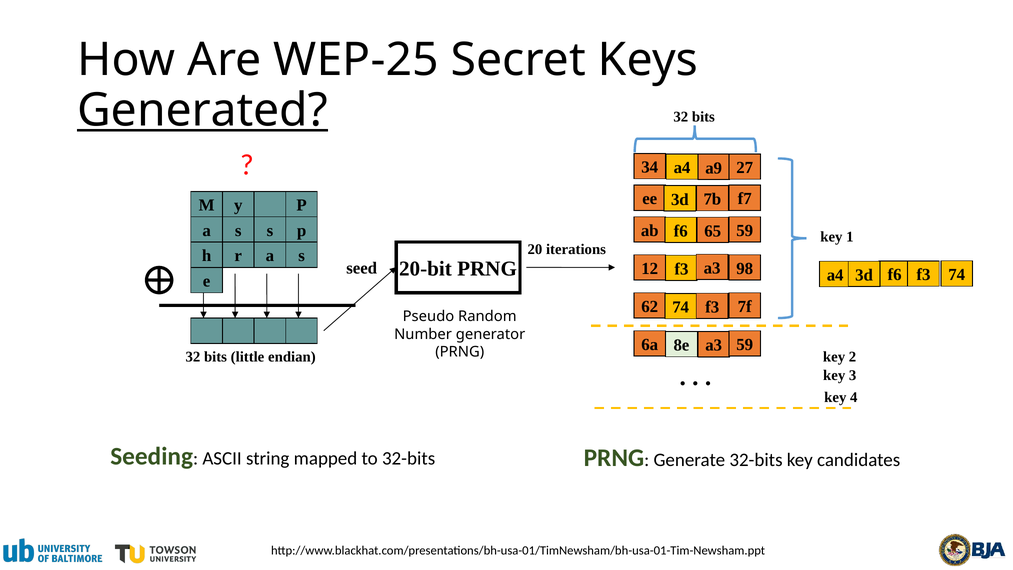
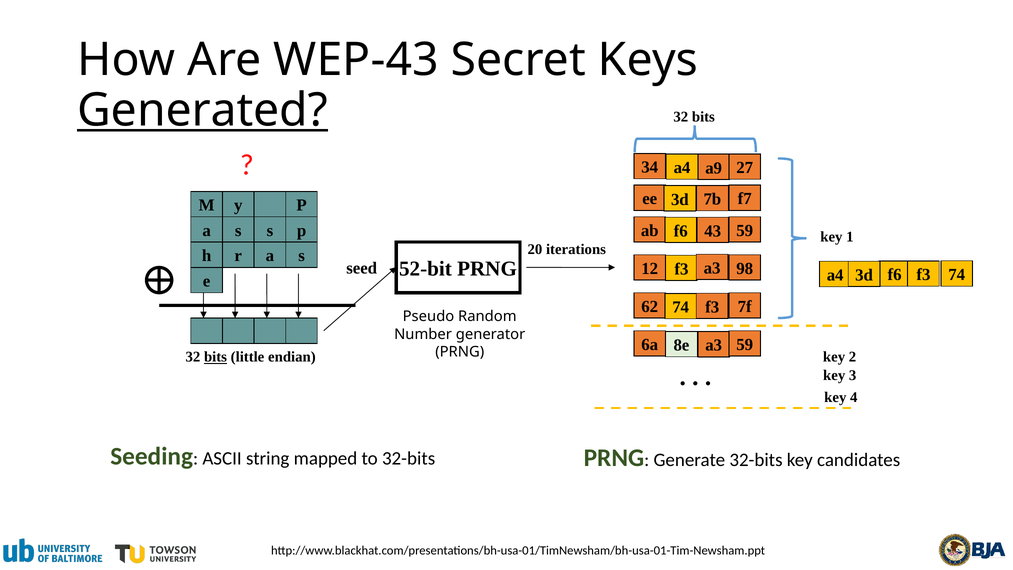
WEP-25: WEP-25 -> WEP-43
65: 65 -> 43
20-bit: 20-bit -> 52-bit
bits at (216, 357) underline: none -> present
